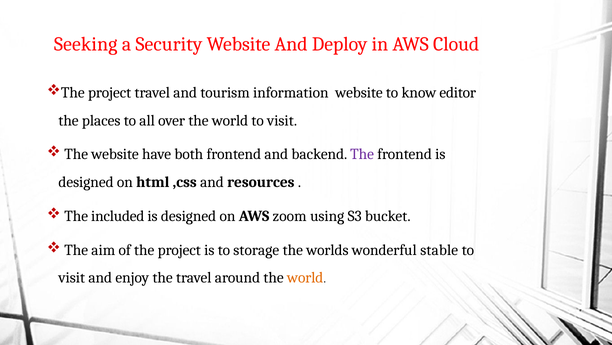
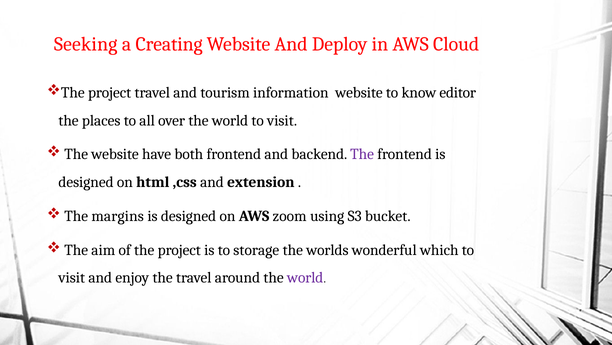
Security: Security -> Creating
resources: resources -> extension
included: included -> margins
stable: stable -> which
world at (305, 277) colour: orange -> purple
